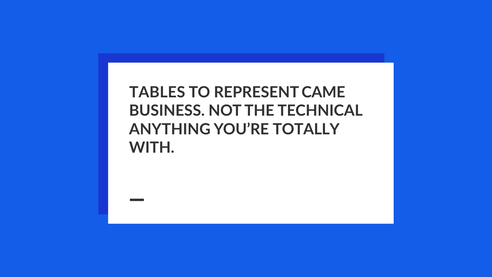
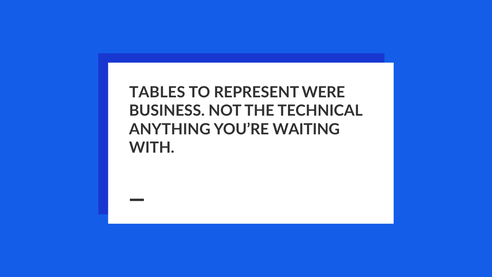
CAME: CAME -> WERE
TOTALLY: TOTALLY -> WAITING
